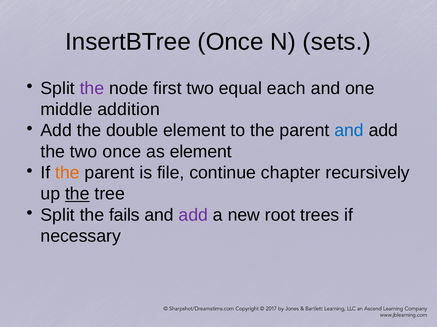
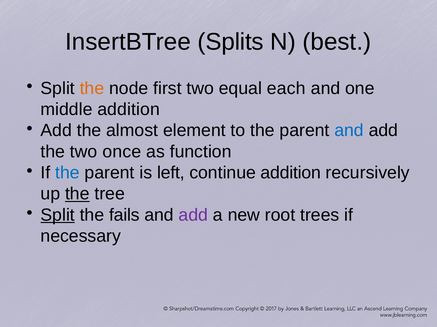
InsertBTree Once: Once -> Splits
sets: sets -> best
the at (92, 88) colour: purple -> orange
double: double -> almost
as element: element -> function
the at (67, 173) colour: orange -> blue
file: file -> left
continue chapter: chapter -> addition
Split at (58, 215) underline: none -> present
